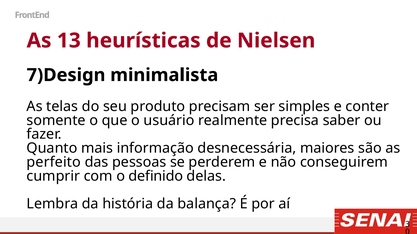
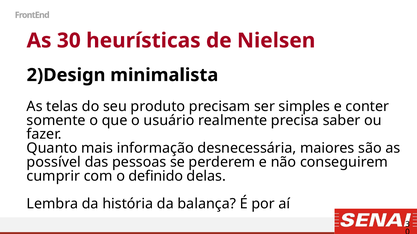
13: 13 -> 30
7)Design: 7)Design -> 2)Design
perfeito: perfeito -> possível
